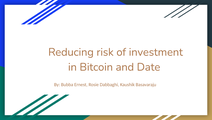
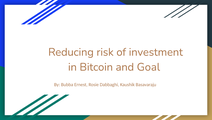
Date: Date -> Goal
